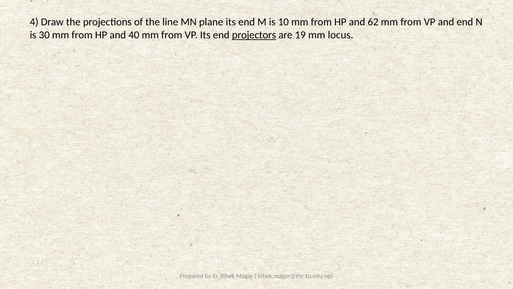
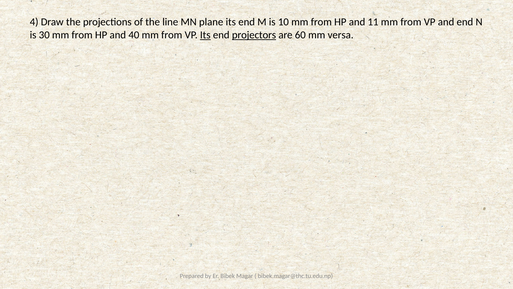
62: 62 -> 11
Its at (205, 35) underline: none -> present
19: 19 -> 60
locus: locus -> versa
